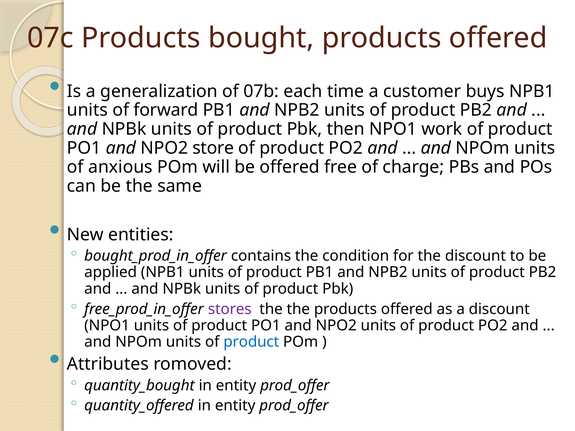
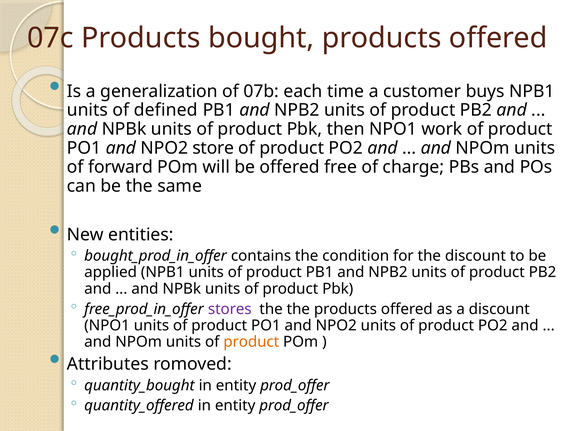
forward: forward -> defined
anxious: anxious -> forward
product at (251, 342) colour: blue -> orange
